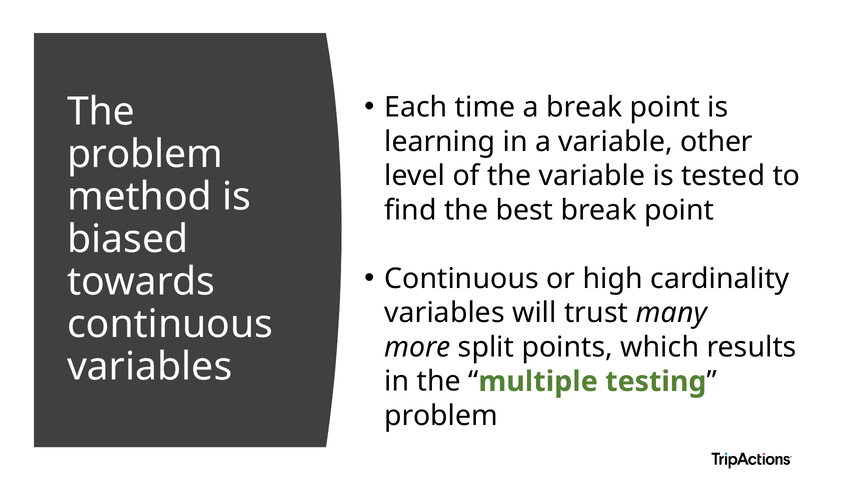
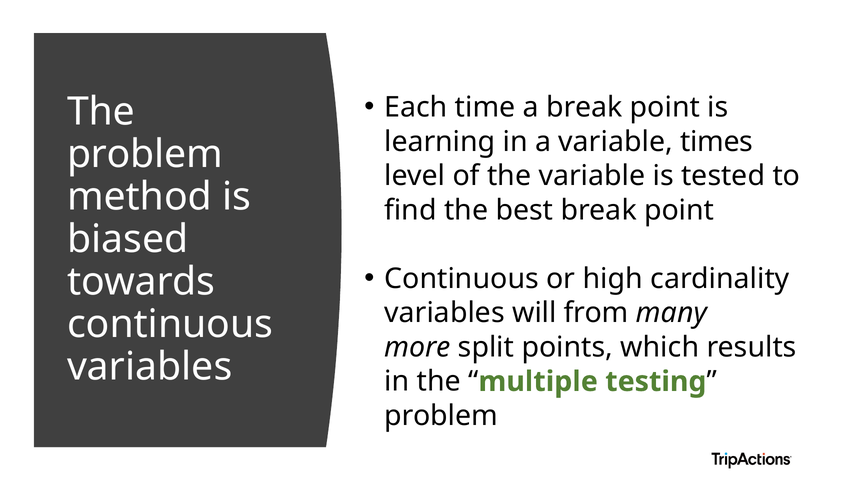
other: other -> times
trust: trust -> from
